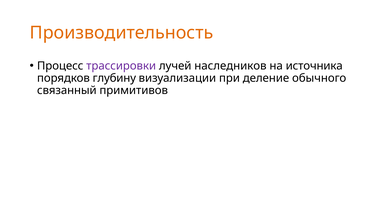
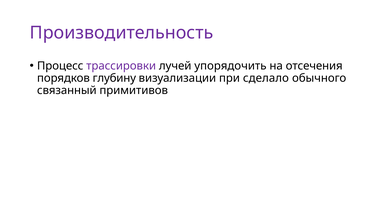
Производительность colour: orange -> purple
наследников: наследников -> упорядочить
источника: источника -> отсечения
деление: деление -> сделало
